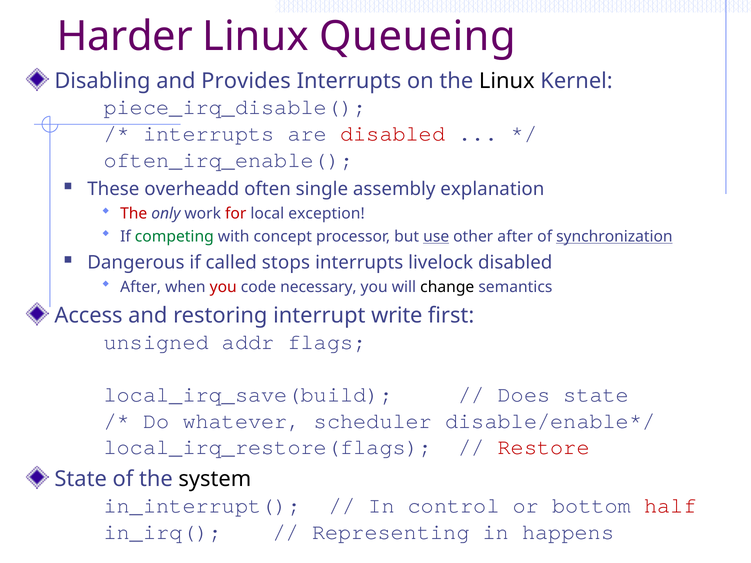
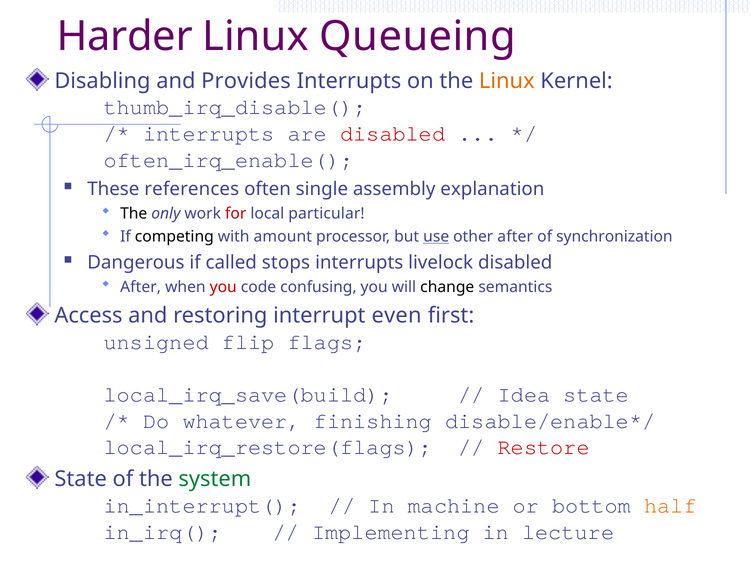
Linux at (507, 81) colour: black -> orange
piece_irq_disable(: piece_irq_disable( -> thumb_irq_disable(
overheadd: overheadd -> references
The at (134, 214) colour: red -> black
exception: exception -> particular
competing colour: green -> black
concept: concept -> amount
synchronization underline: present -> none
necessary: necessary -> confusing
write: write -> even
addr: addr -> flip
Does: Does -> Idea
scheduler: scheduler -> finishing
system colour: black -> green
control: control -> machine
half colour: red -> orange
Representing: Representing -> Implementing
happens: happens -> lecture
